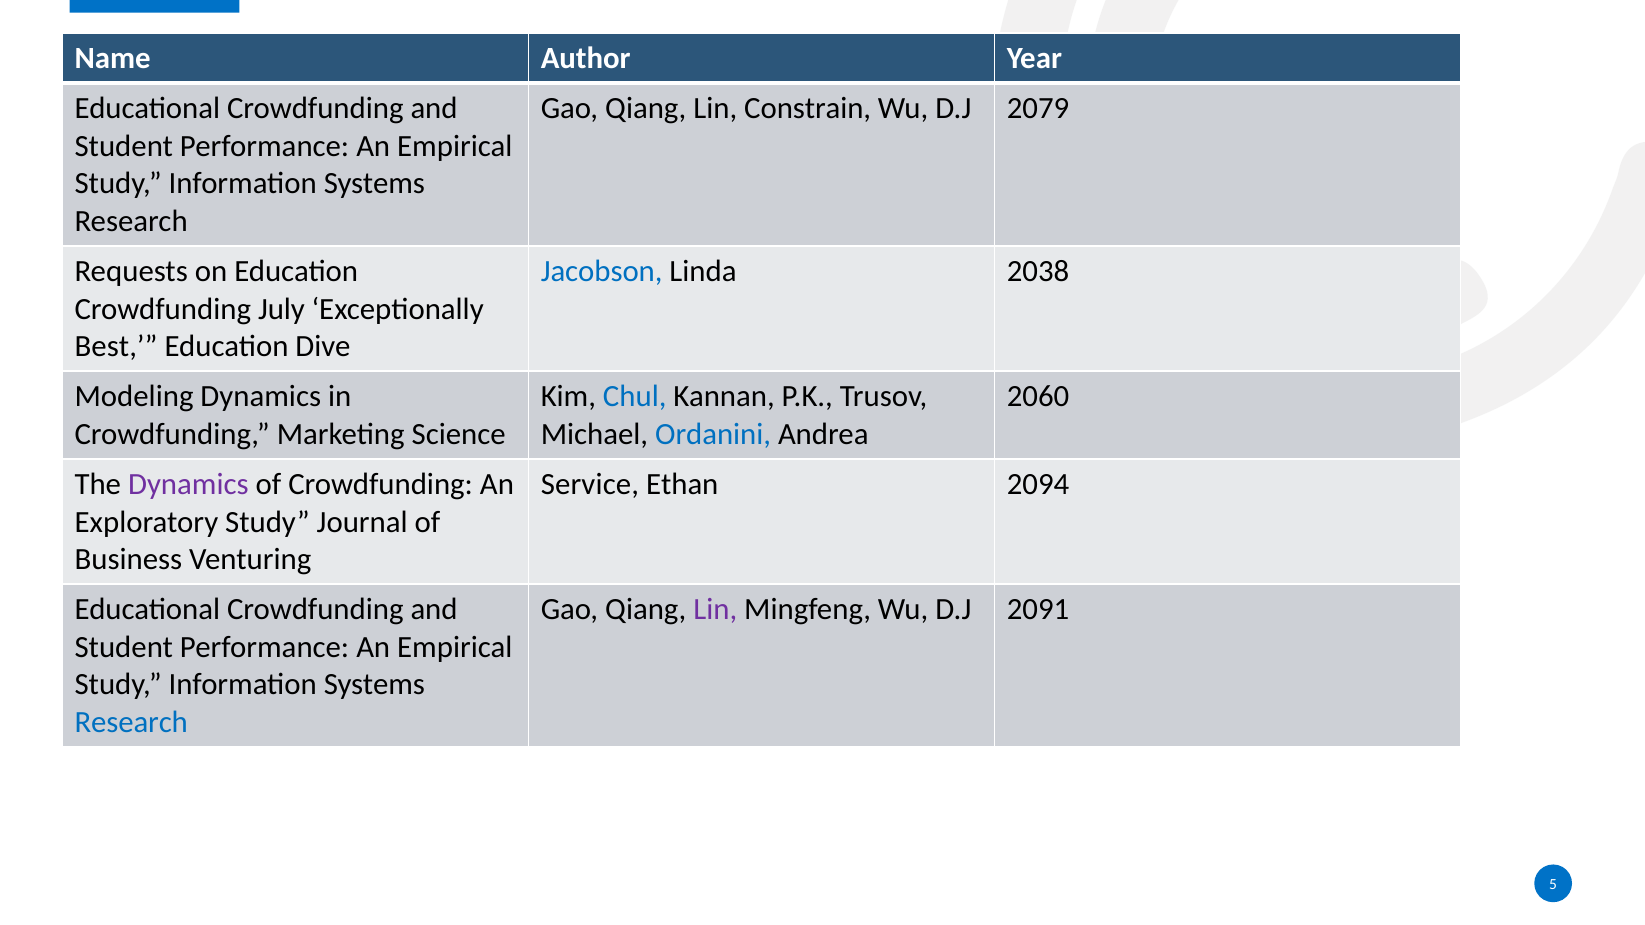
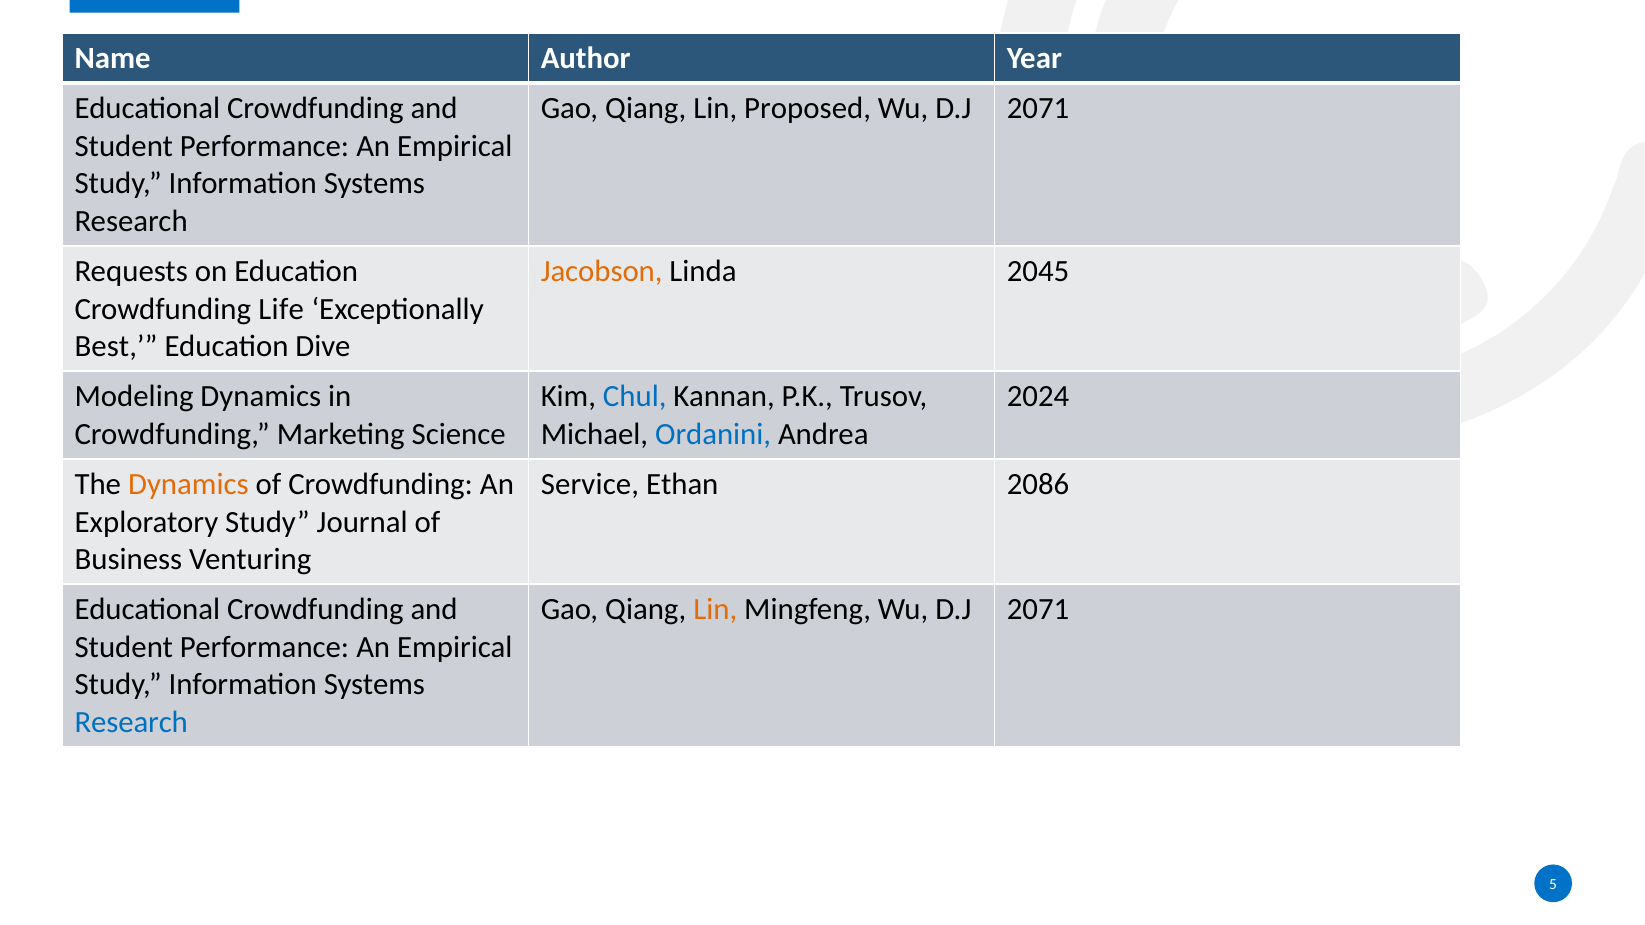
Constrain: Constrain -> Proposed
2079 at (1038, 108): 2079 -> 2071
Jacobson colour: blue -> orange
2038: 2038 -> 2045
July: July -> Life
2060: 2060 -> 2024
Dynamics at (188, 484) colour: purple -> orange
2094: 2094 -> 2086
Lin at (715, 610) colour: purple -> orange
Mingfeng Wu D.J 2091: 2091 -> 2071
